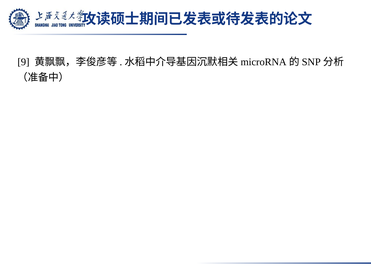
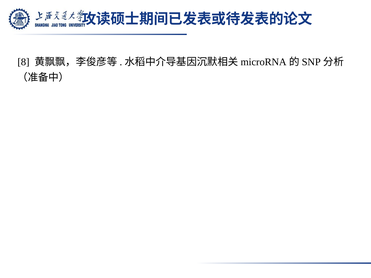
9: 9 -> 8
